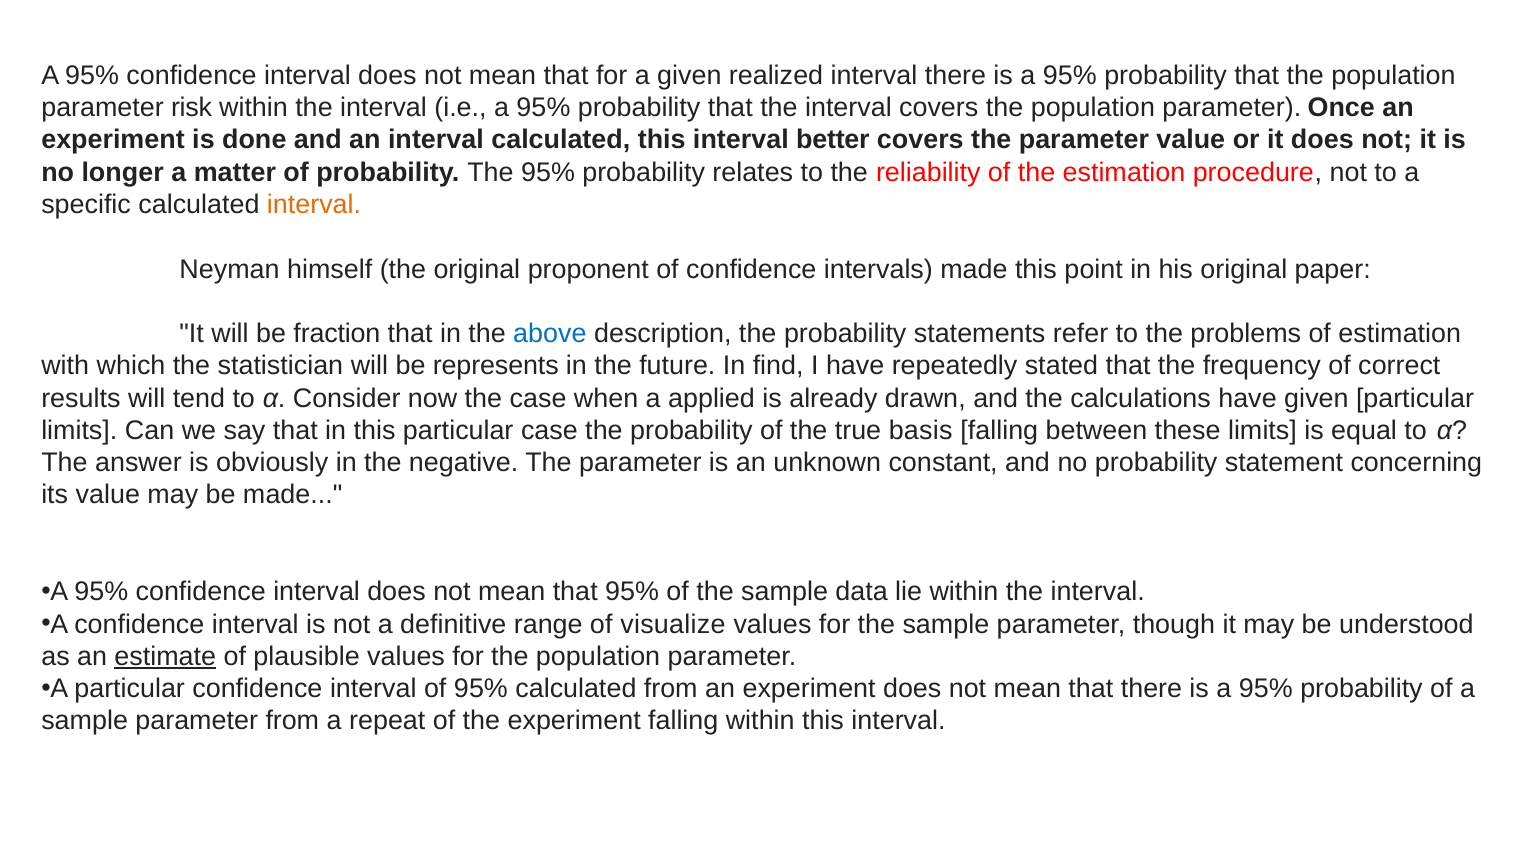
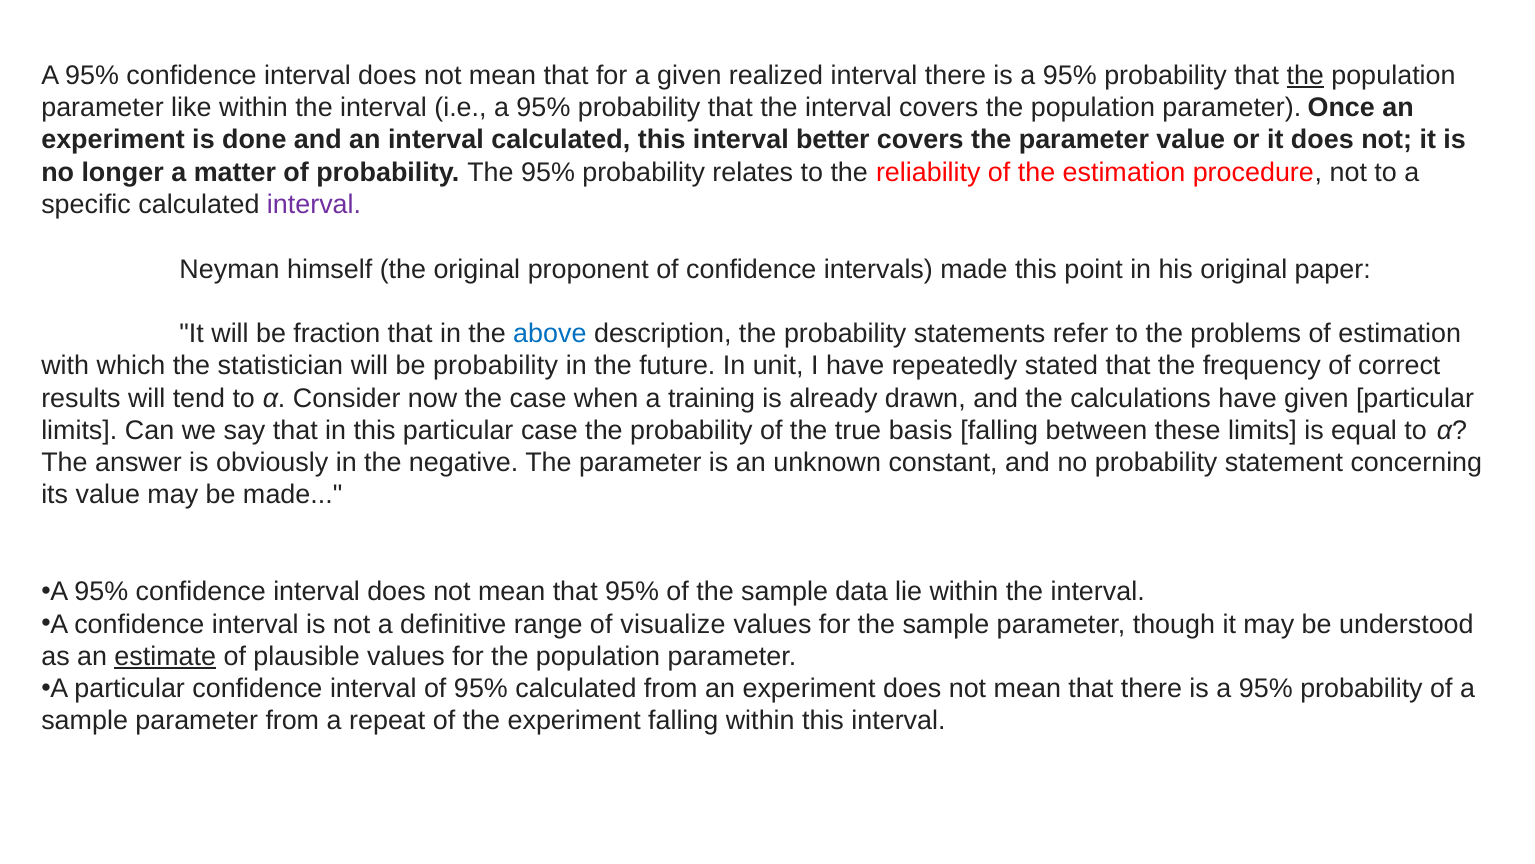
the at (1305, 75) underline: none -> present
risk: risk -> like
interval at (314, 205) colour: orange -> purple
be represents: represents -> probability
find: find -> unit
applied: applied -> training
